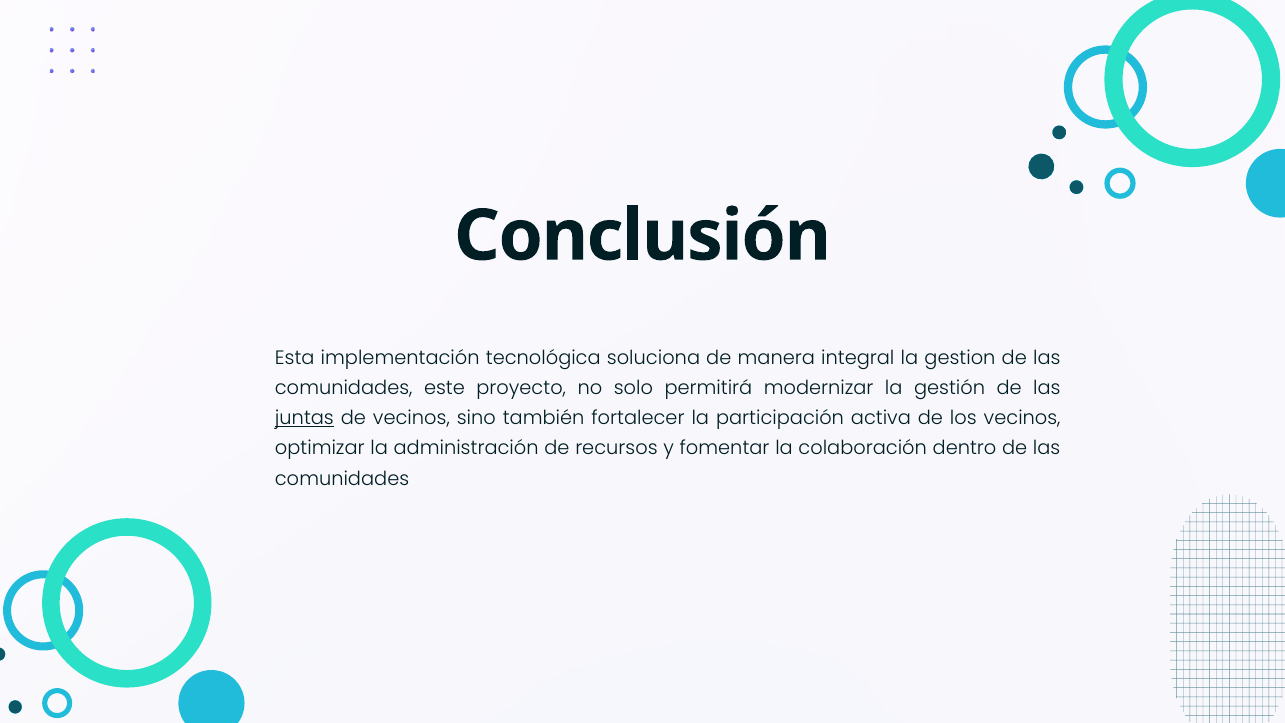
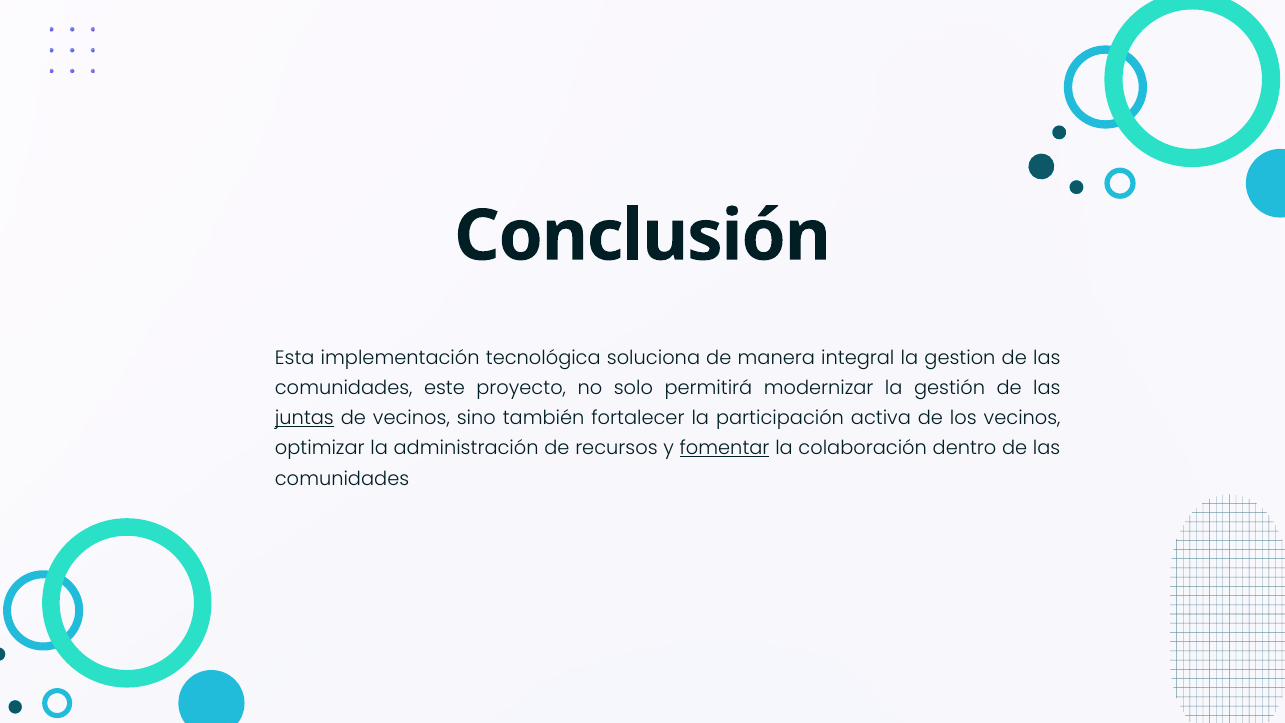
fomentar underline: none -> present
